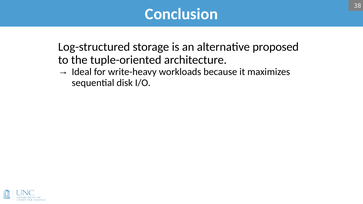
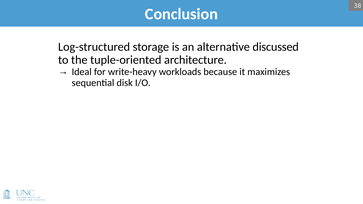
proposed: proposed -> discussed
